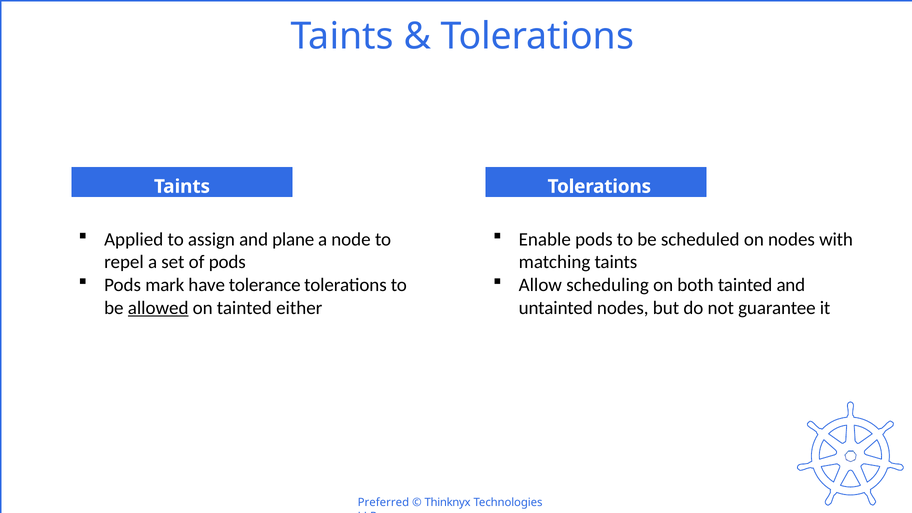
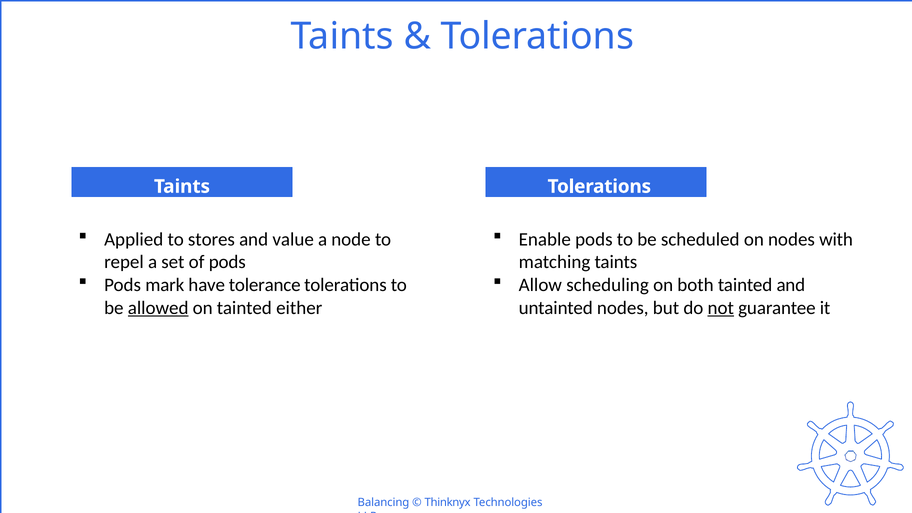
assign: assign -> stores
plane: plane -> value
not underline: none -> present
Preferred: Preferred -> Balancing
